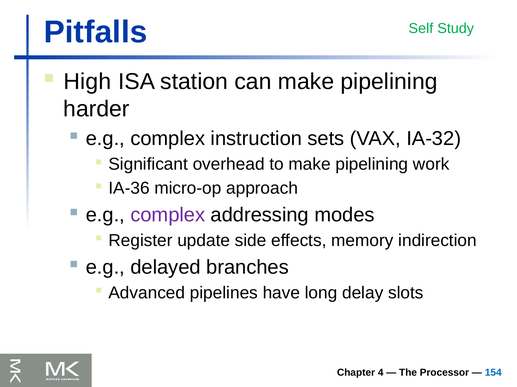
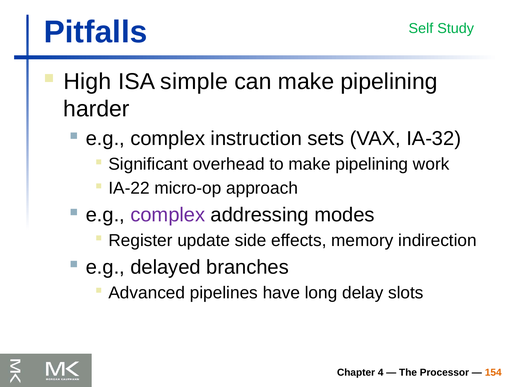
station: station -> simple
IA-36: IA-36 -> IA-22
154 colour: blue -> orange
